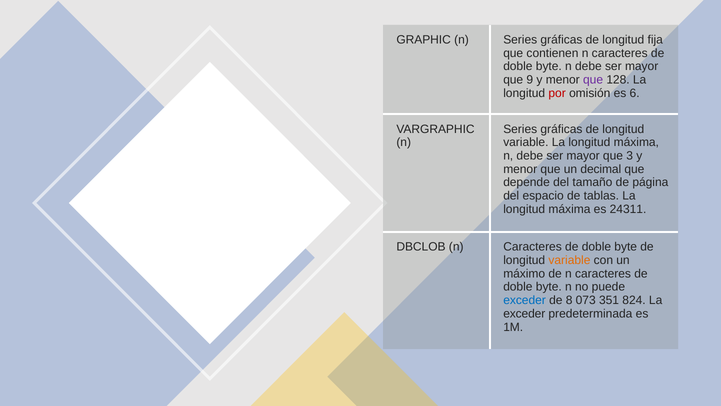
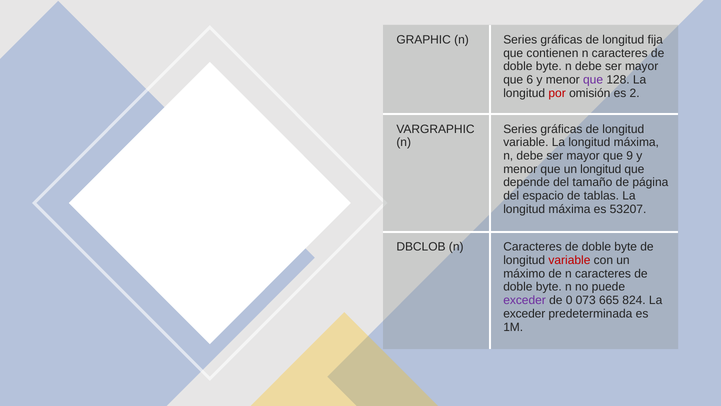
9: 9 -> 6
6: 6 -> 2
3: 3 -> 9
un decimal: decimal -> longitud
24311: 24311 -> 53207
variable at (569, 260) colour: orange -> red
exceder at (525, 300) colour: blue -> purple
8: 8 -> 0
351: 351 -> 665
